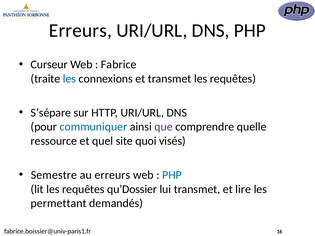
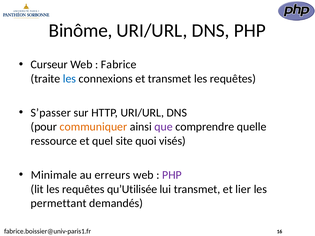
Erreurs at (80, 30): Erreurs -> Binôme
S’sépare: S’sépare -> S’passer
communiquer colour: blue -> orange
Semestre: Semestre -> Minimale
PHP at (172, 175) colour: blue -> purple
qu’Dossier: qu’Dossier -> qu’Utilisée
lire: lire -> lier
